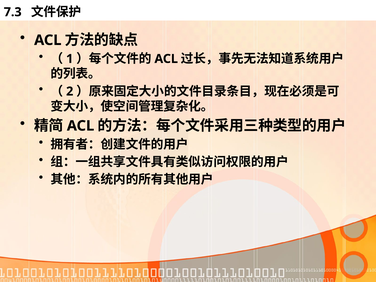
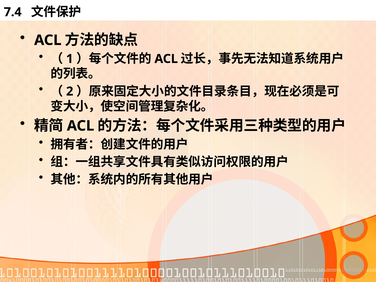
7.3: 7.3 -> 7.4
